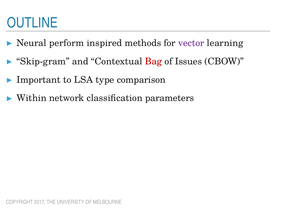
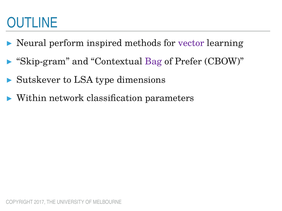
Bag colour: red -> purple
Issues: Issues -> Prefer
Important: Important -> Sutskever
comparison: comparison -> dimensions
